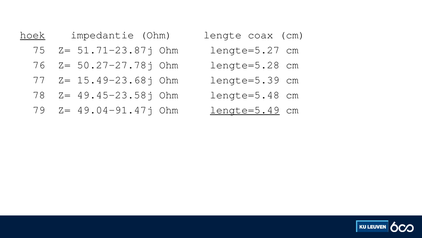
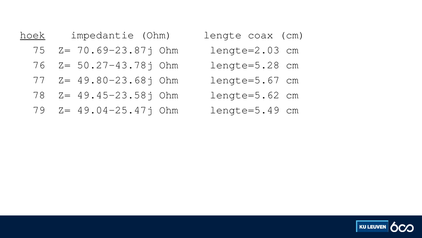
51.71-23.87j: 51.71-23.87j -> 70.69-23.87j
lengte=5.27: lengte=5.27 -> lengte=2.03
50.27-27.78j: 50.27-27.78j -> 50.27-43.78j
15.49-23.68j: 15.49-23.68j -> 49.80-23.68j
lengte=5.39: lengte=5.39 -> lengte=5.67
lengte=5.48: lengte=5.48 -> lengte=5.62
49.04-91.47j: 49.04-91.47j -> 49.04-25.47j
lengte=5.49 underline: present -> none
